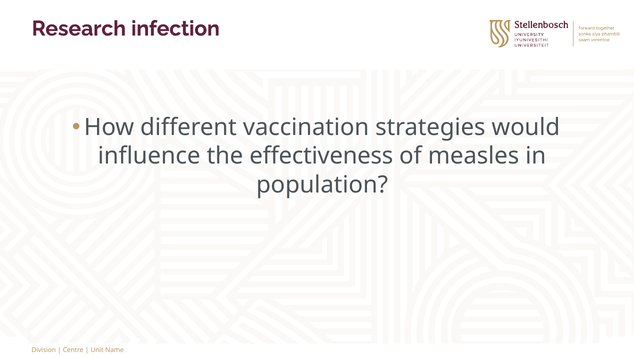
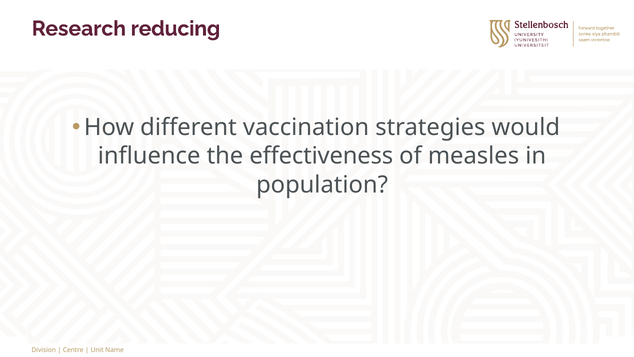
infection: infection -> reducing
